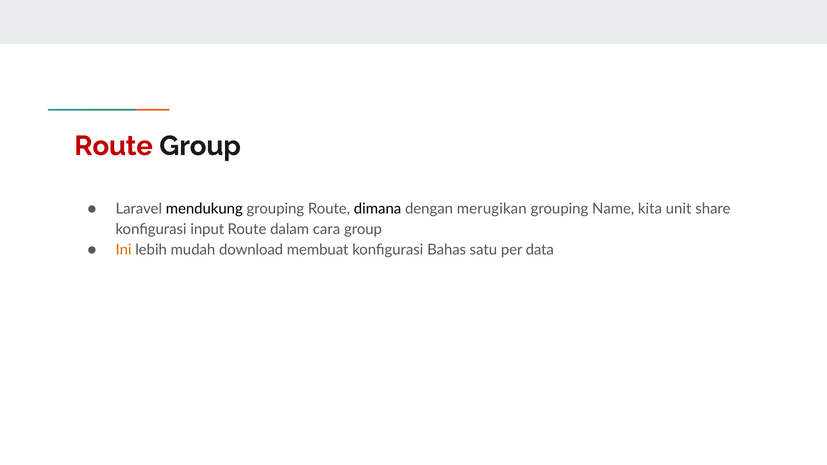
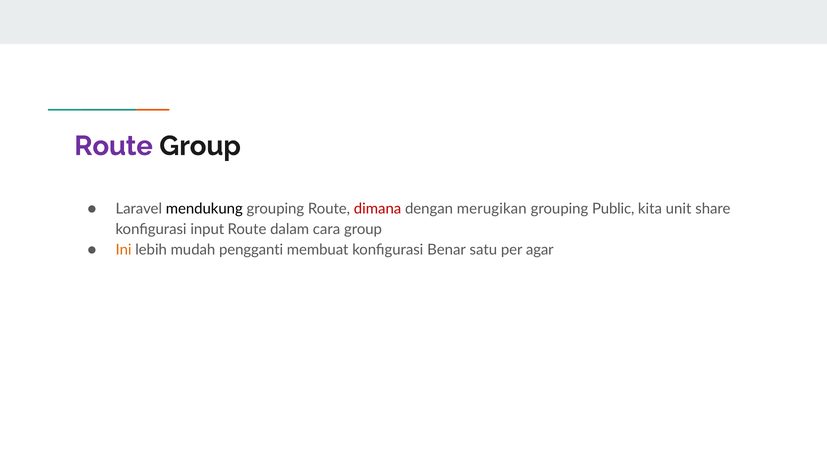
Route at (114, 146) colour: red -> purple
dimana colour: black -> red
Name: Name -> Public
download: download -> pengganti
Bahas: Bahas -> Benar
data: data -> agar
